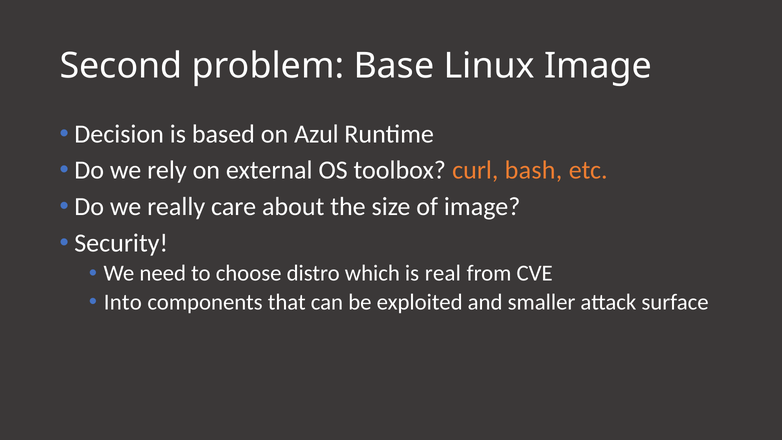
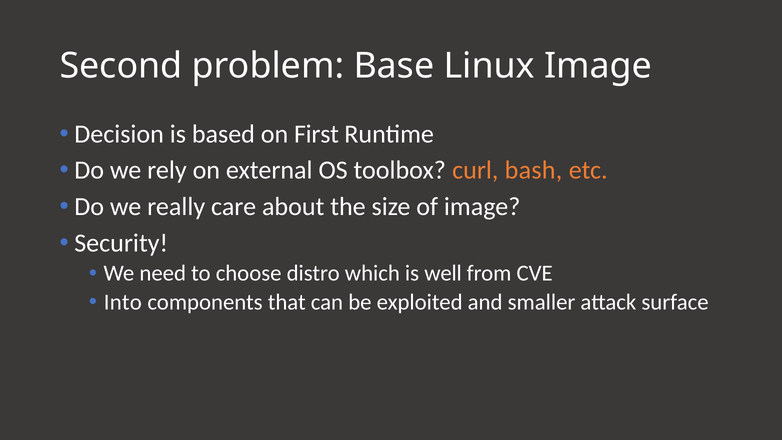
Azul: Azul -> First
real: real -> well
